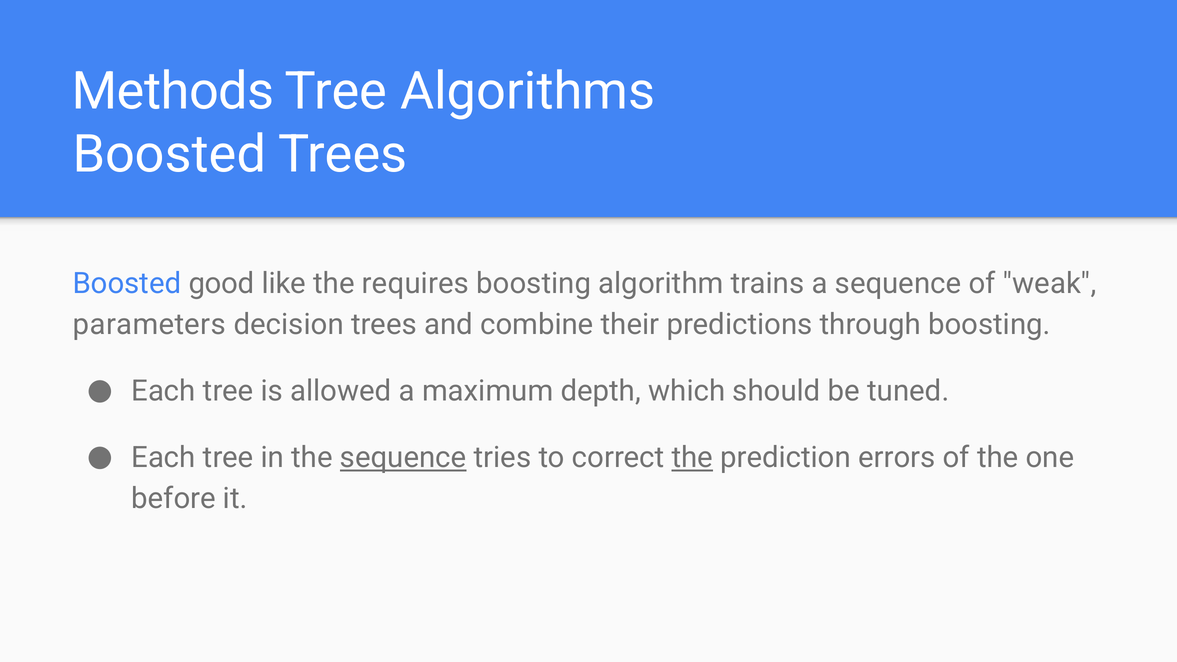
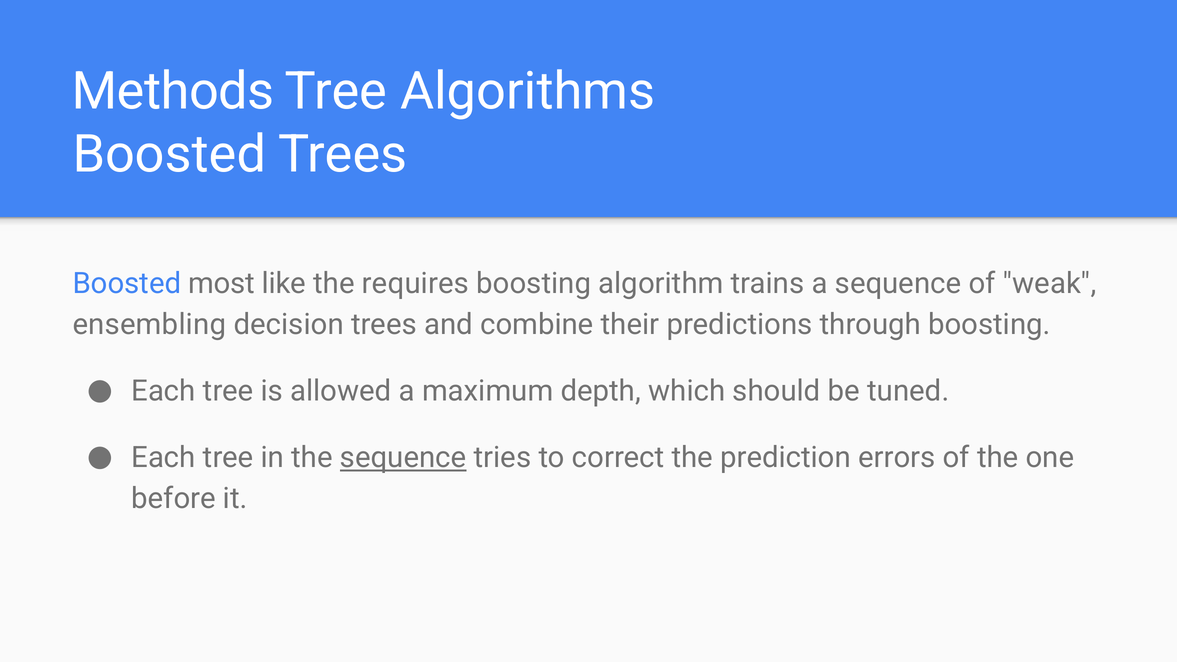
good: good -> most
parameters: parameters -> ensembling
the at (692, 458) underline: present -> none
